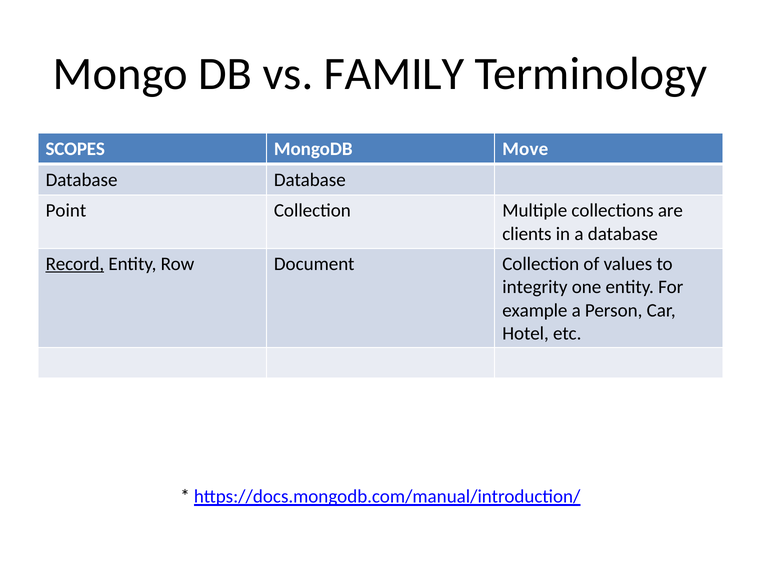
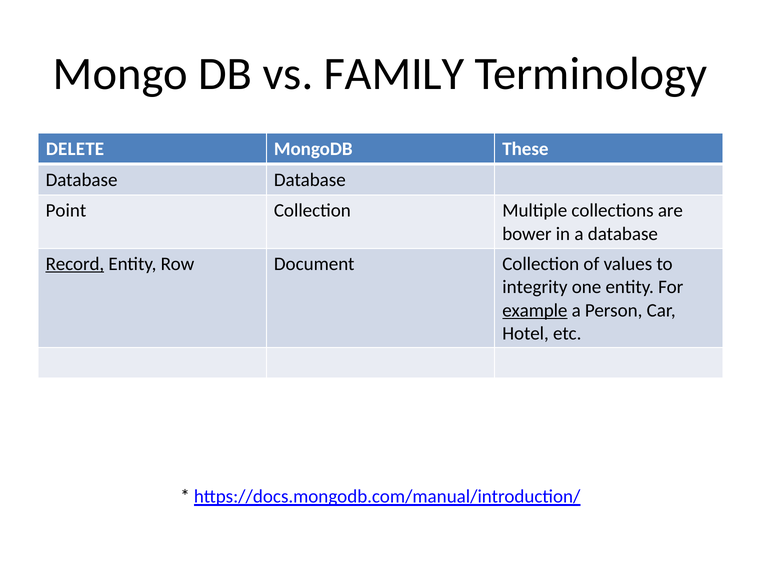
SCOPES: SCOPES -> DELETE
Move: Move -> These
clients: clients -> bower
example underline: none -> present
